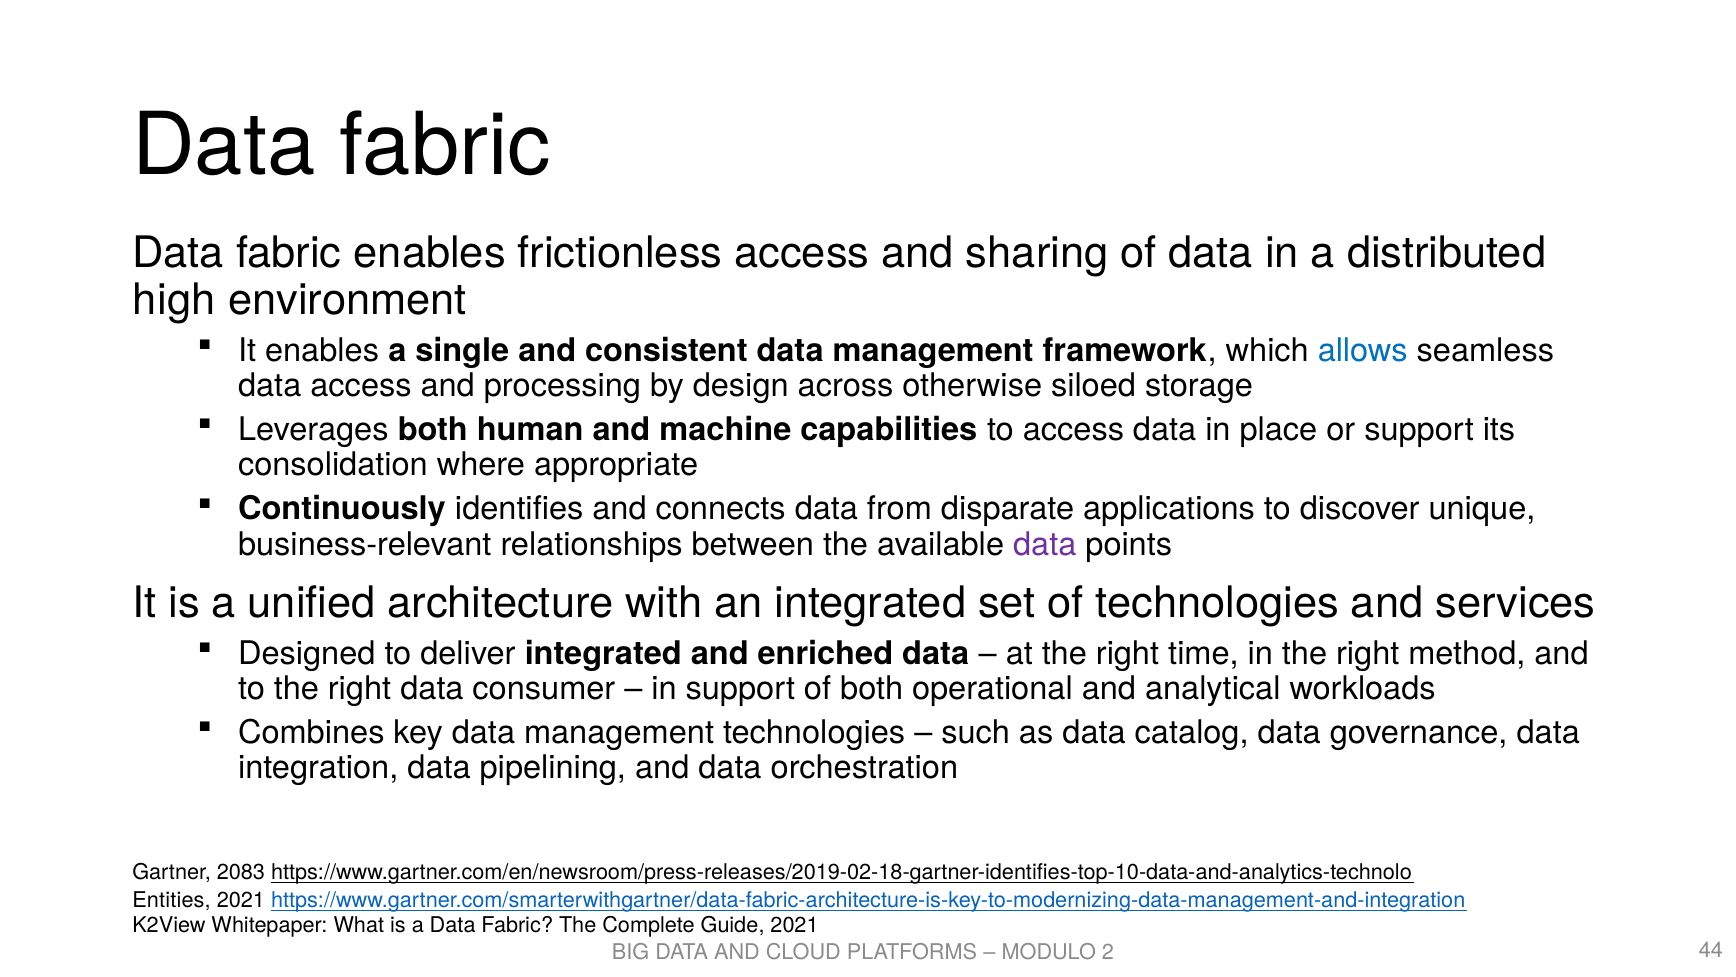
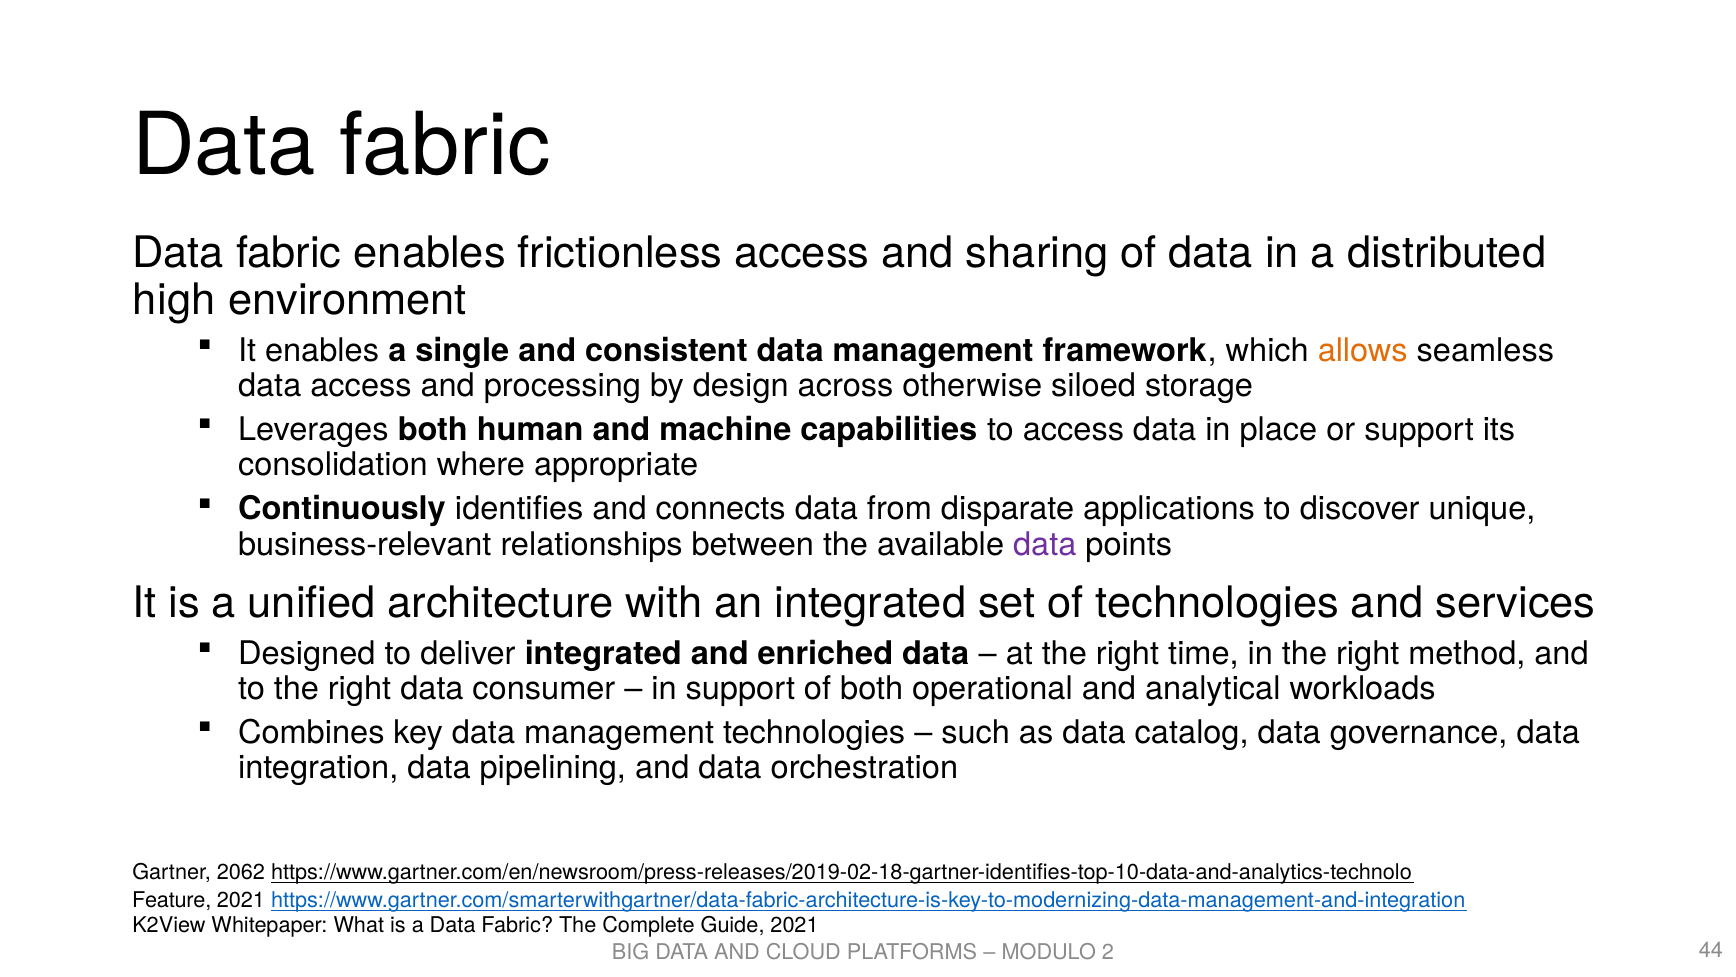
allows colour: blue -> orange
2083: 2083 -> 2062
Entities: Entities -> Feature
